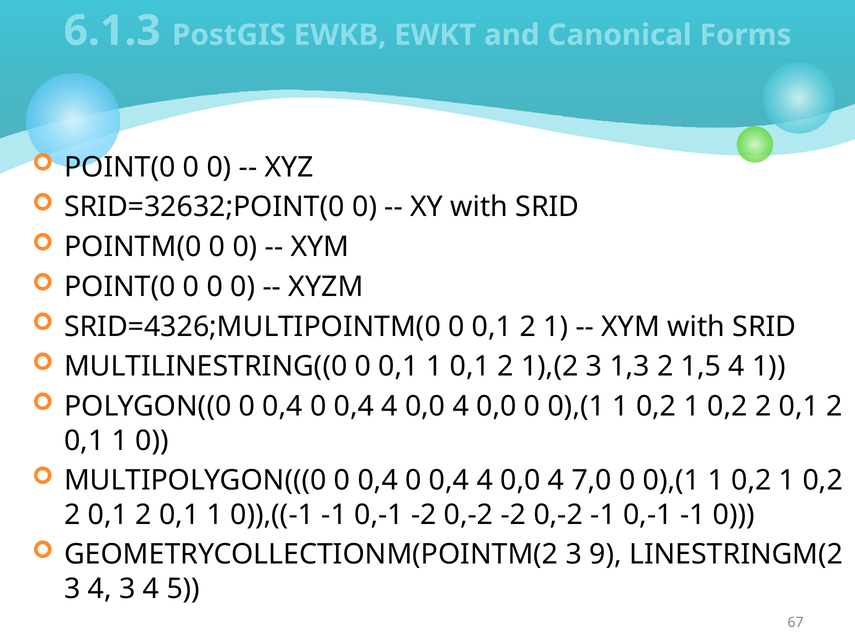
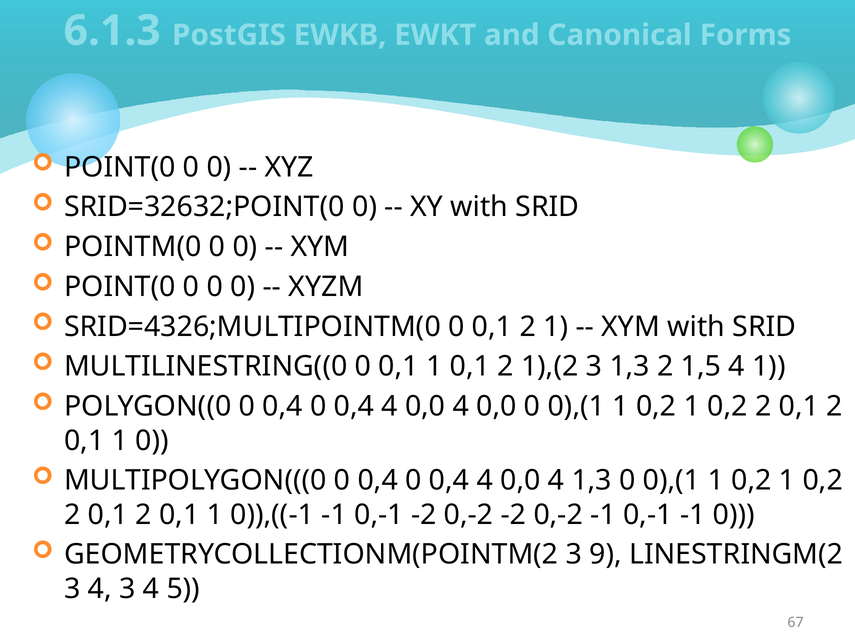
4 7,0: 7,0 -> 1,3
